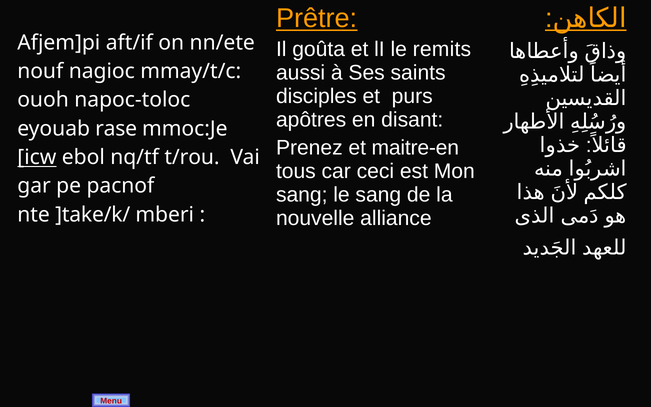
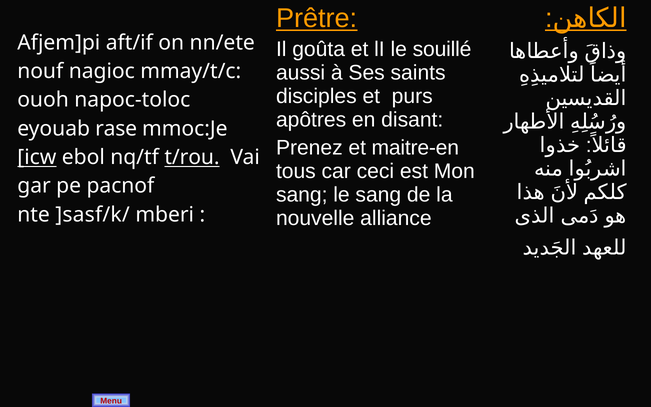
remits: remits -> souillé
t/rou underline: none -> present
]take/k/: ]take/k/ -> ]sasf/k/
